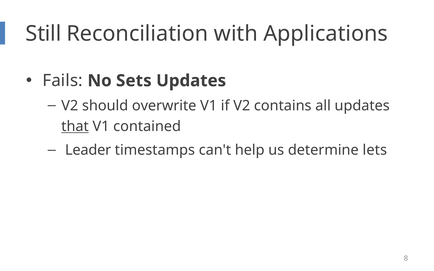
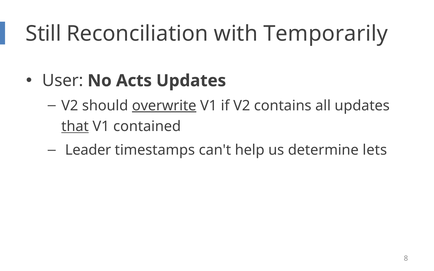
Applications: Applications -> Temporarily
Fails: Fails -> User
Sets: Sets -> Acts
overwrite underline: none -> present
